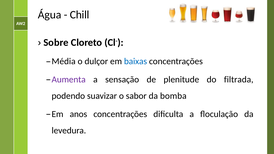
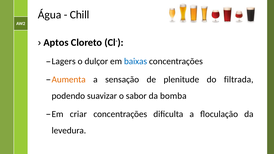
Sobre: Sobre -> Aptos
Média: Média -> Lagers
Aumenta colour: purple -> orange
anos: anos -> criar
